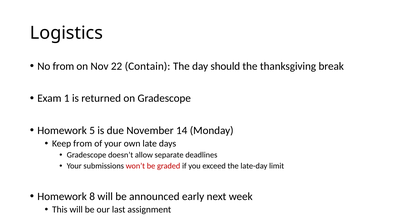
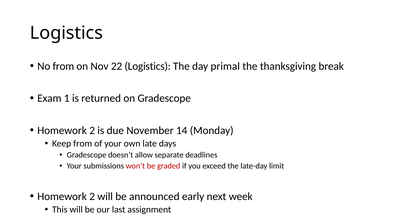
22 Contain: Contain -> Logistics
should: should -> primal
5 at (92, 130): 5 -> 2
8 at (92, 196): 8 -> 2
